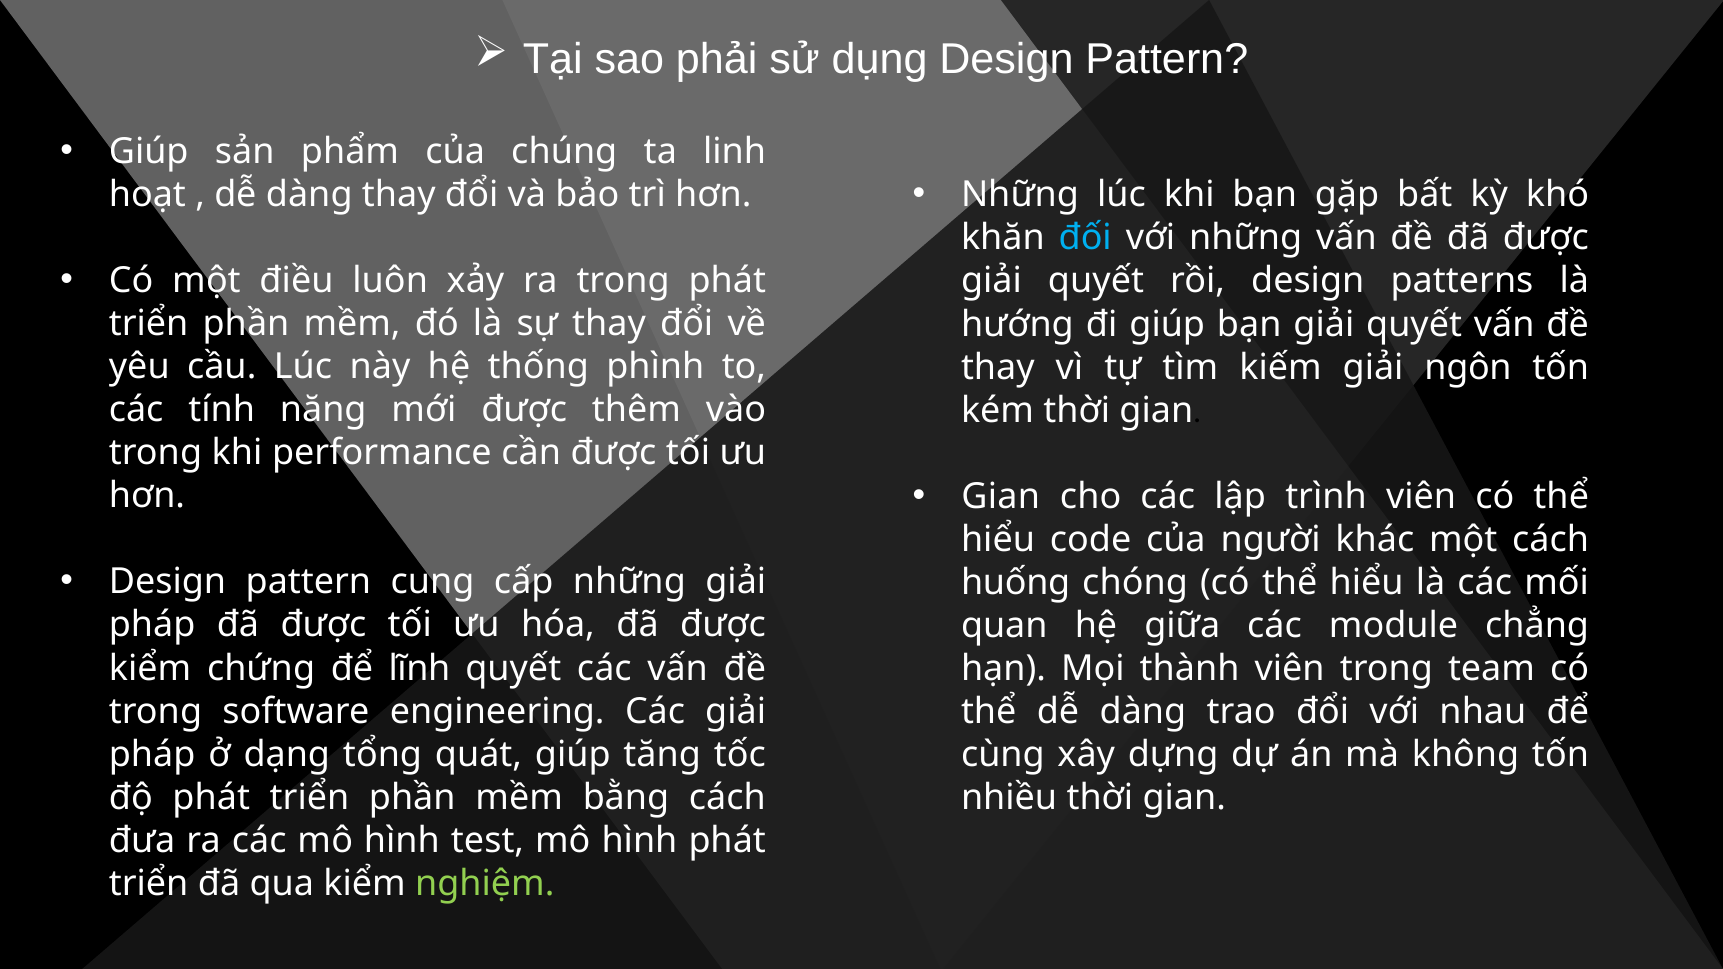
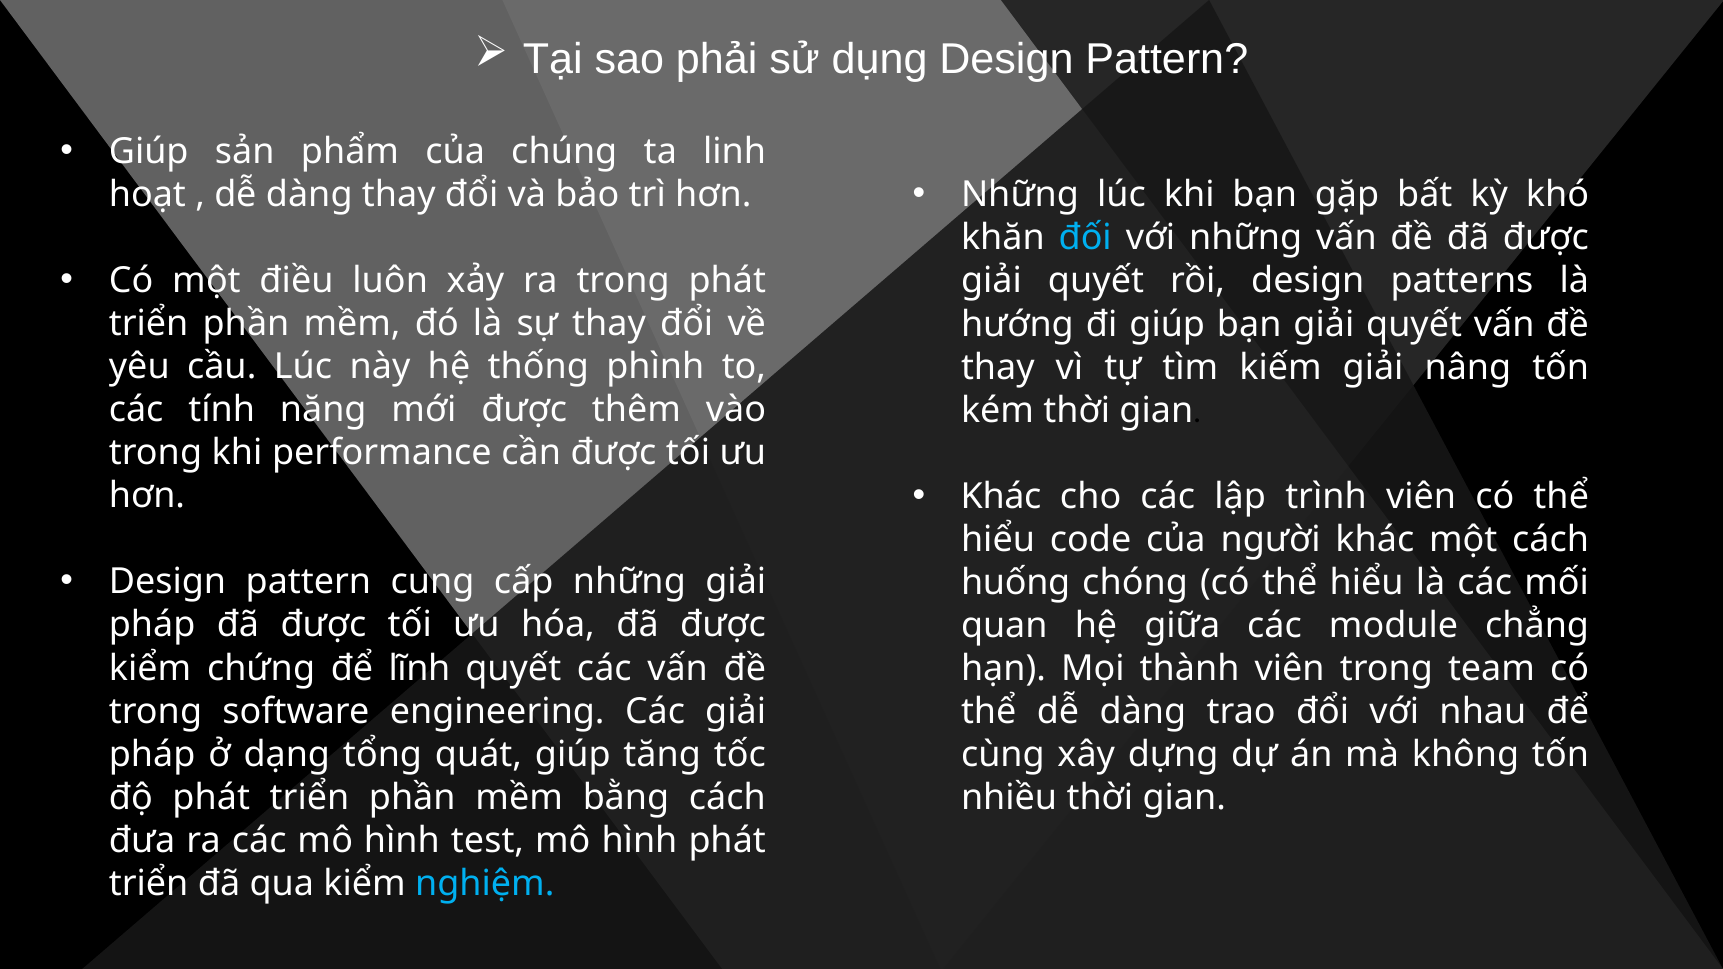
ngôn: ngôn -> nâng
Gian at (1001, 497): Gian -> Khác
nghiệm colour: light green -> light blue
